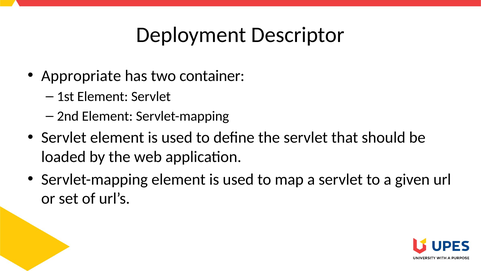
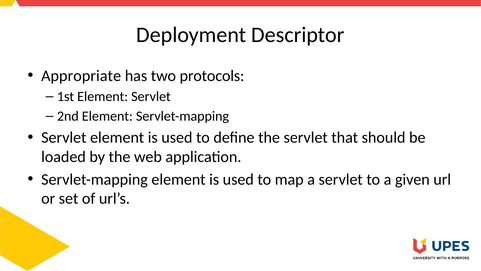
container: container -> protocols
